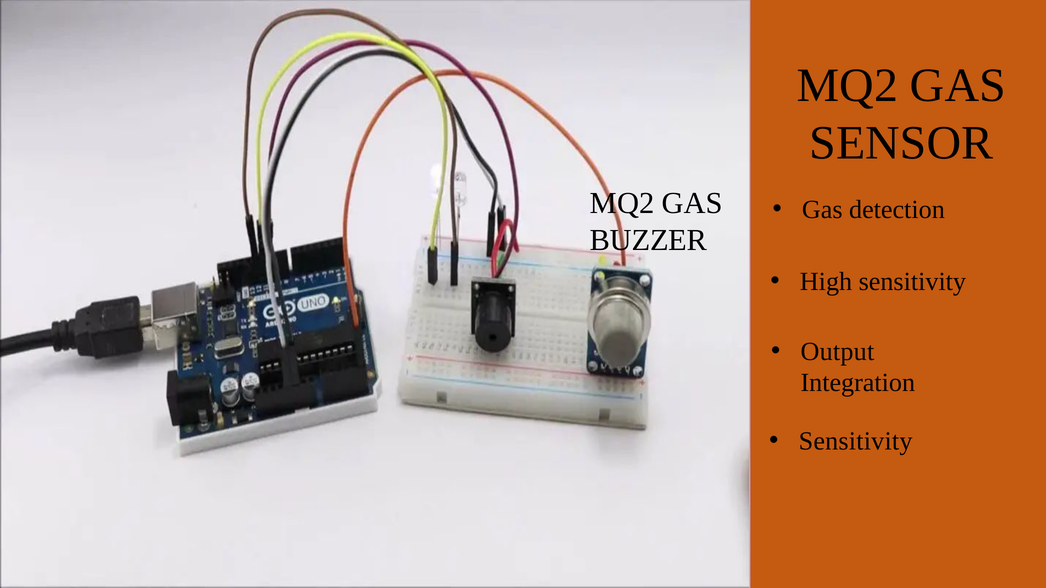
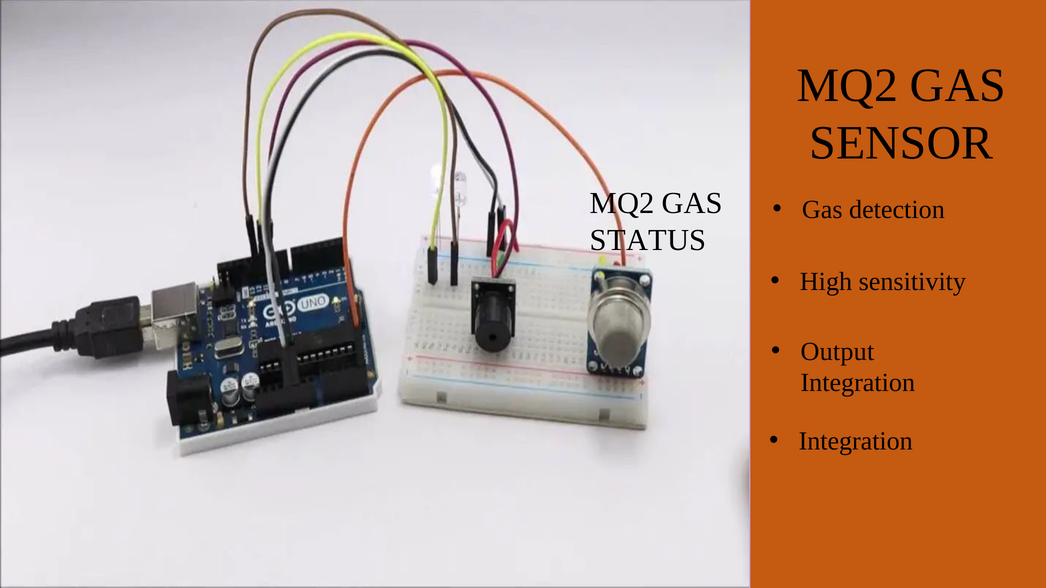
BUZZER: BUZZER -> STATUS
Sensitivity at (856, 441): Sensitivity -> Integration
